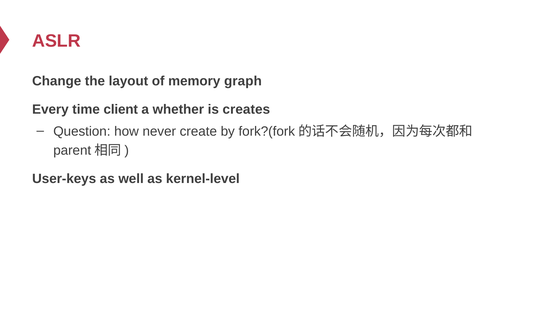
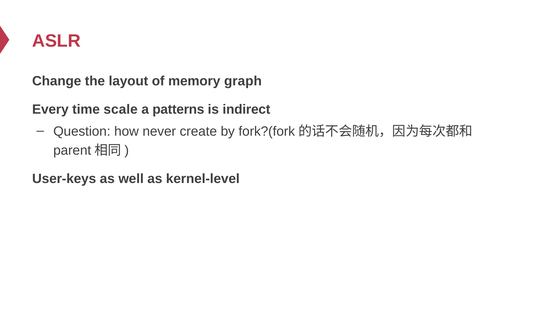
client: client -> scale
whether: whether -> patterns
creates: creates -> indirect
